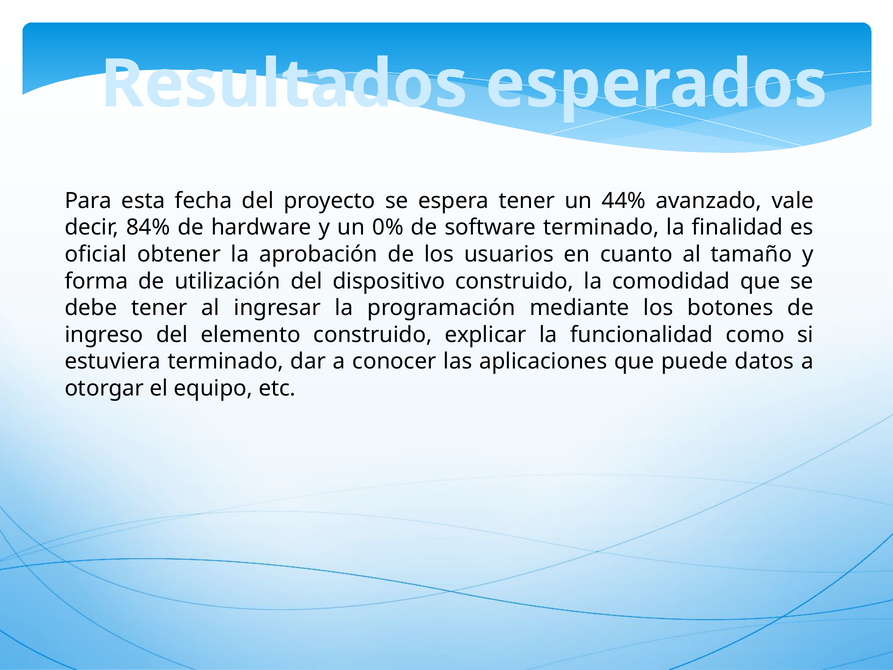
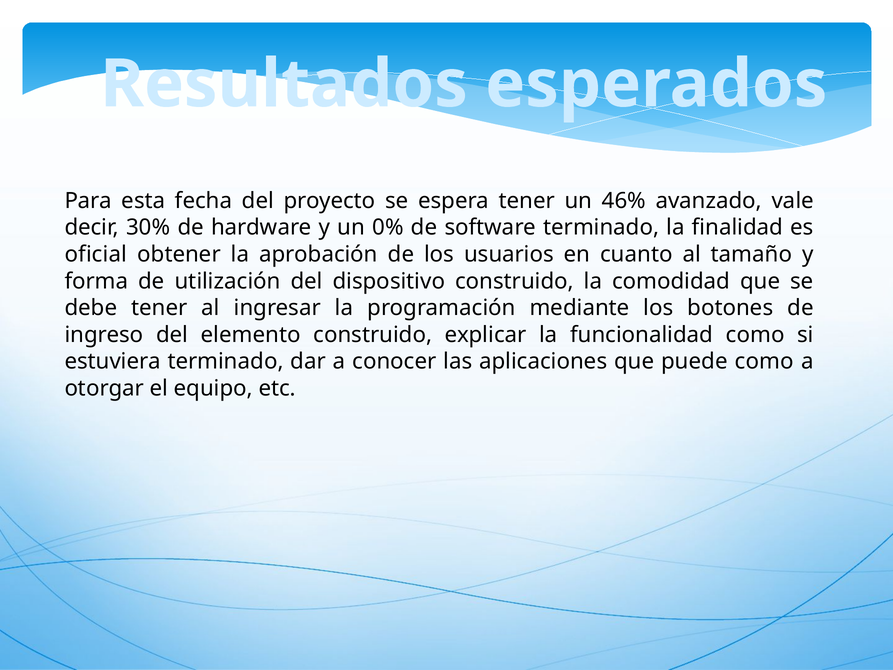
44%: 44% -> 46%
84%: 84% -> 30%
puede datos: datos -> como
